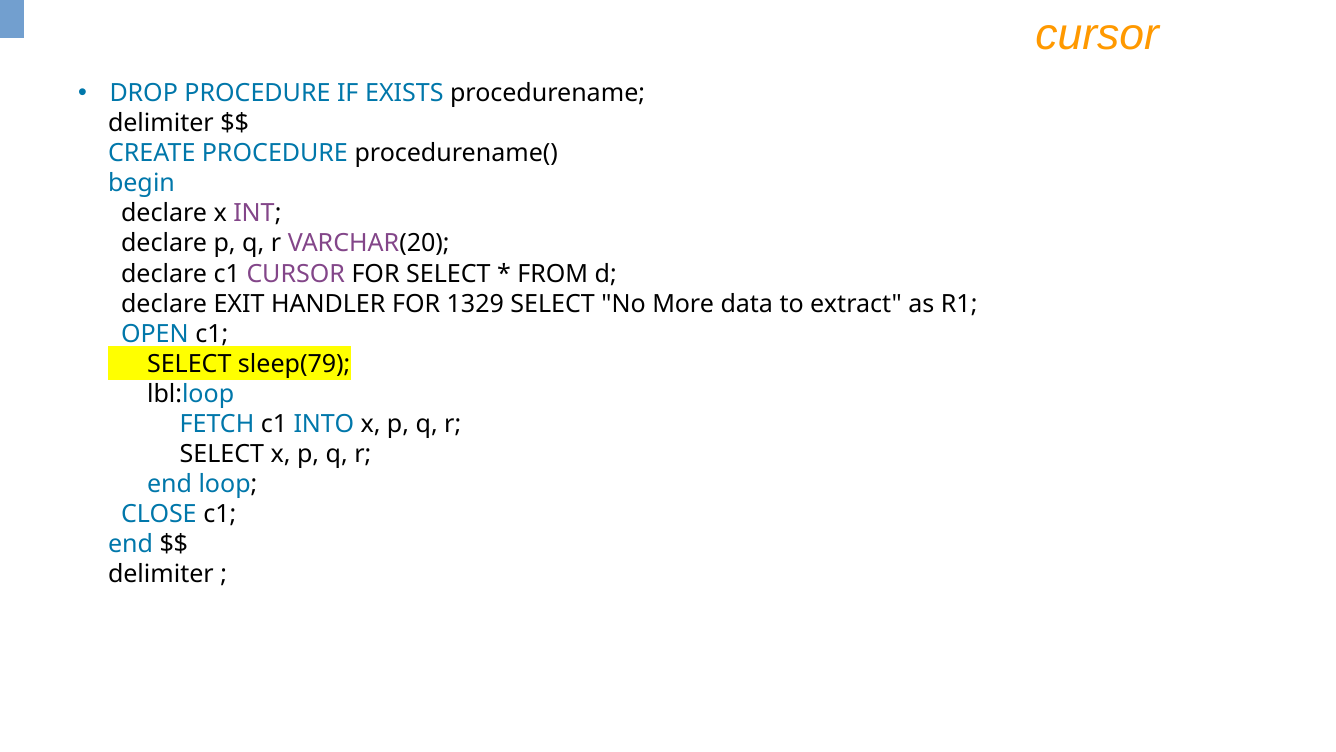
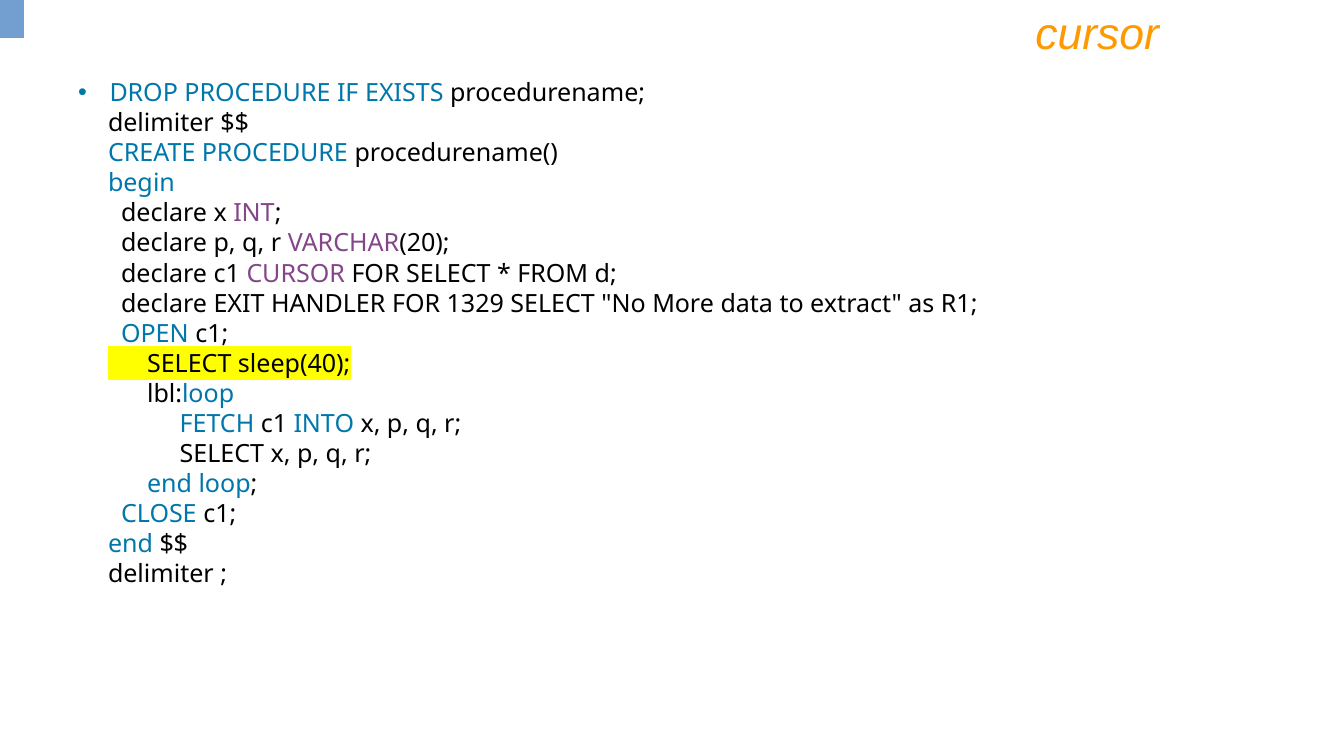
sleep(79: sleep(79 -> sleep(40
